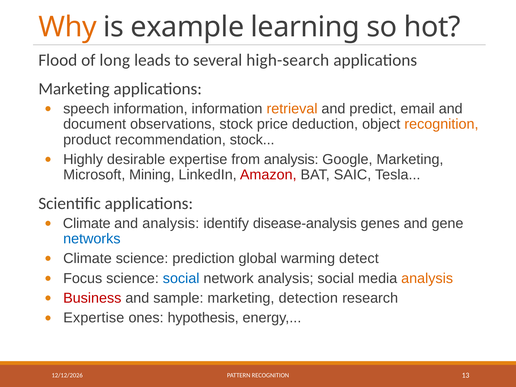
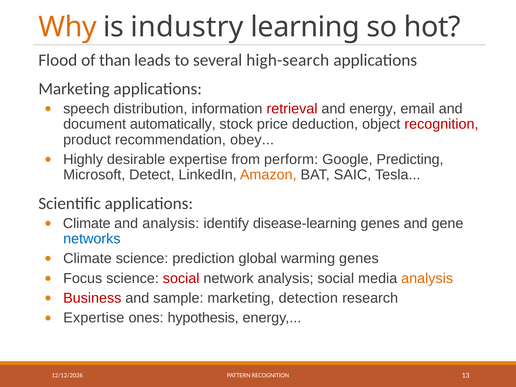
example: example -> industry
long: long -> than
speech information: information -> distribution
retrieval colour: orange -> red
and predict: predict -> energy
observations: observations -> automatically
recognition at (441, 124) colour: orange -> red
recommendation stock: stock -> obey
from analysis: analysis -> perform
Google Marketing: Marketing -> Predicting
Mining: Mining -> Detect
Amazon colour: red -> orange
disease-analysis: disease-analysis -> disease-learning
warming detect: detect -> genes
social at (181, 278) colour: blue -> red
